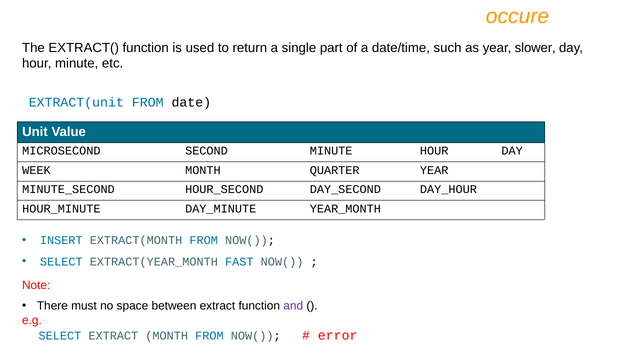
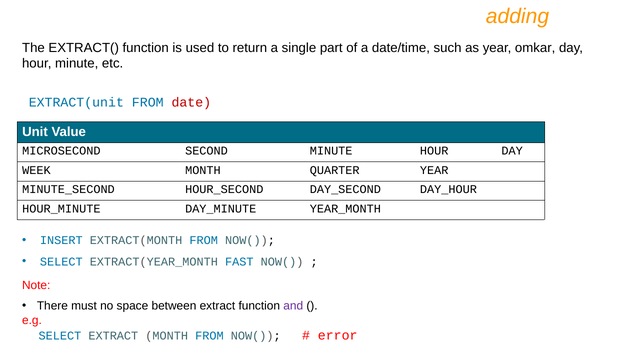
occure: occure -> adding
slower: slower -> omkar
date colour: black -> red
